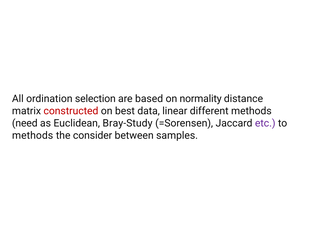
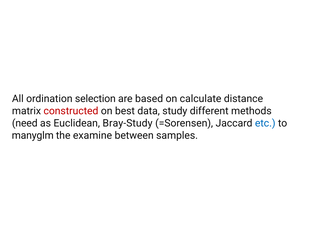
normality: normality -> calculate
linear: linear -> study
etc colour: purple -> blue
methods at (33, 136): methods -> manyglm
consider: consider -> examine
